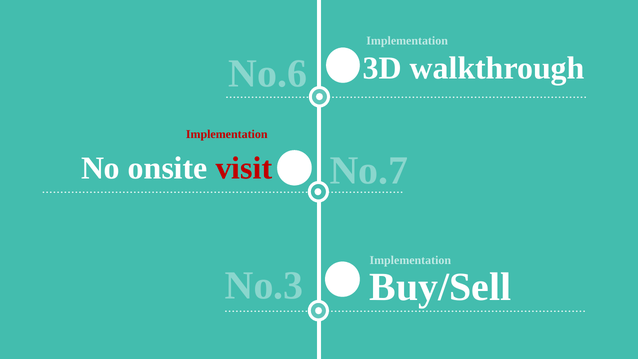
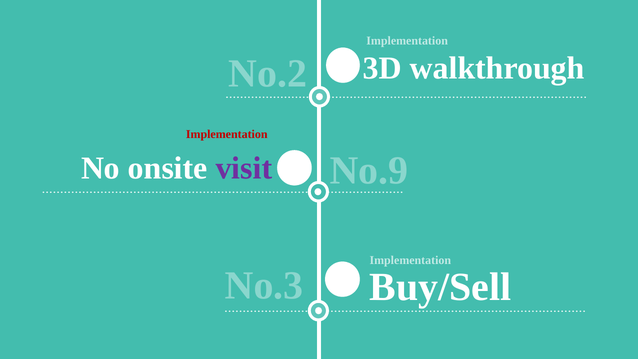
No.6: No.6 -> No.2
No.7: No.7 -> No.9
visit colour: red -> purple
